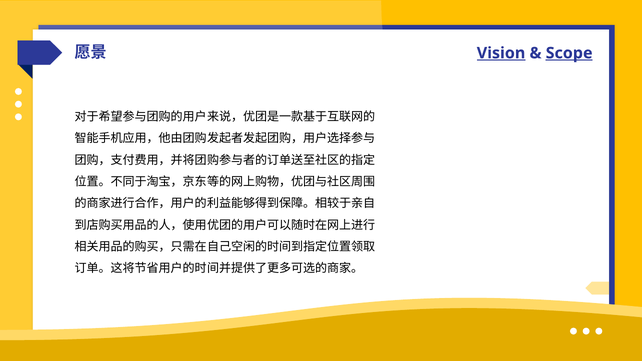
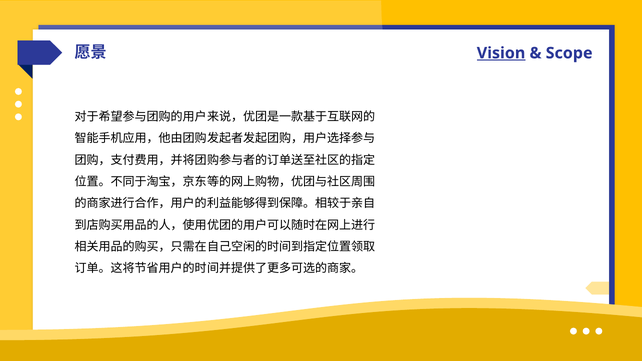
Scope underline: present -> none
